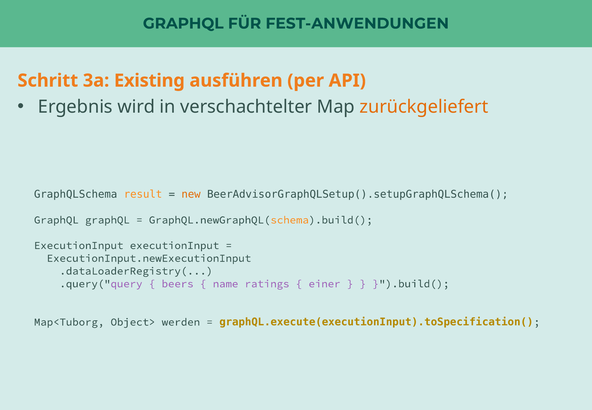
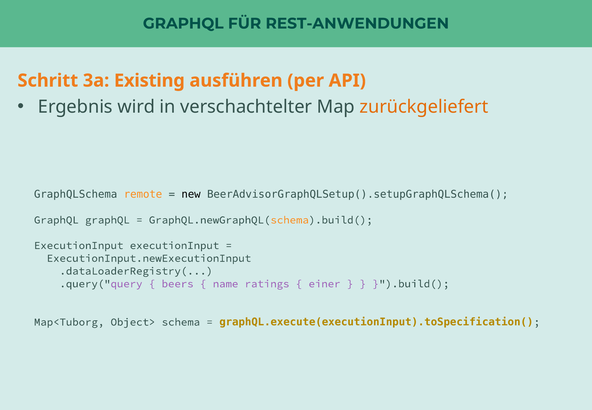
FEST-ANWENDUNGEN: FEST-ANWENDUNGEN -> REST-ANWENDUNGEN
result: result -> remote
new colour: orange -> black
werden: werden -> schema
